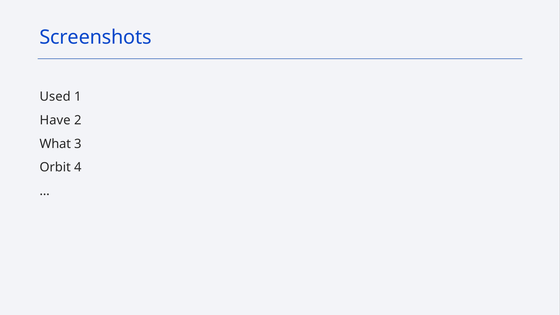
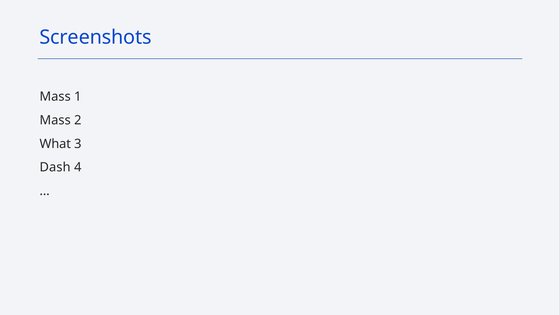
Used at (55, 97): Used -> Mass
Have at (55, 120): Have -> Mass
Orbit: Orbit -> Dash
